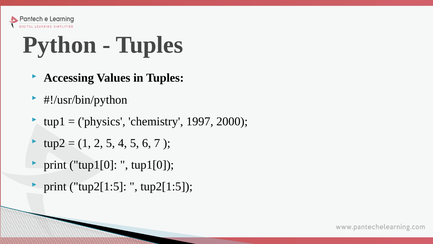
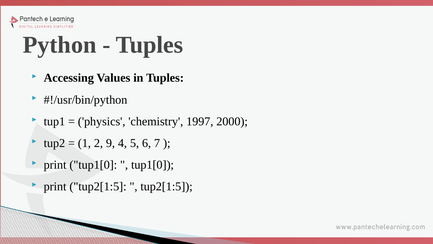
2 5: 5 -> 9
